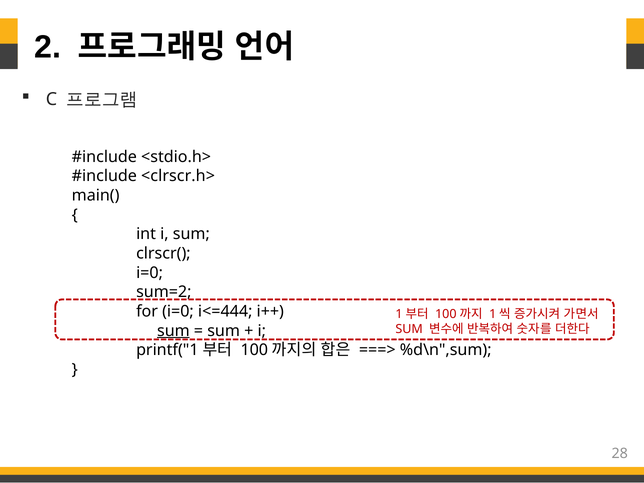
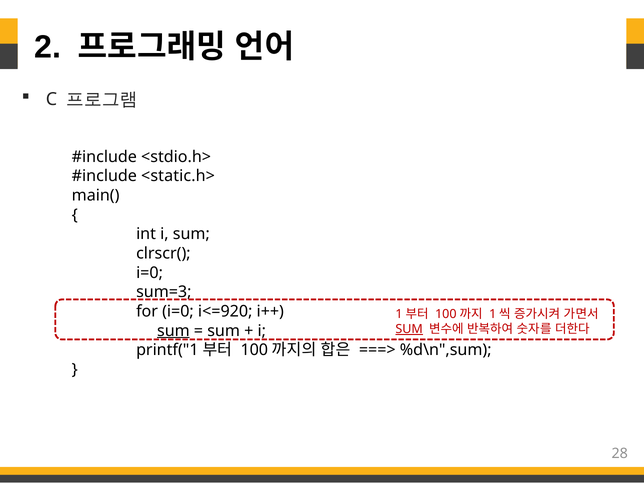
<clrscr.h>: <clrscr.h> -> <static.h>
sum=2: sum=2 -> sum=3
i<=444: i<=444 -> i<=920
SUM at (409, 329) underline: none -> present
